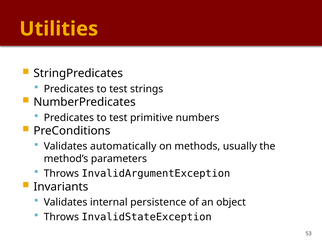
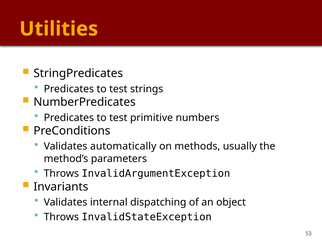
persistence: persistence -> dispatching
